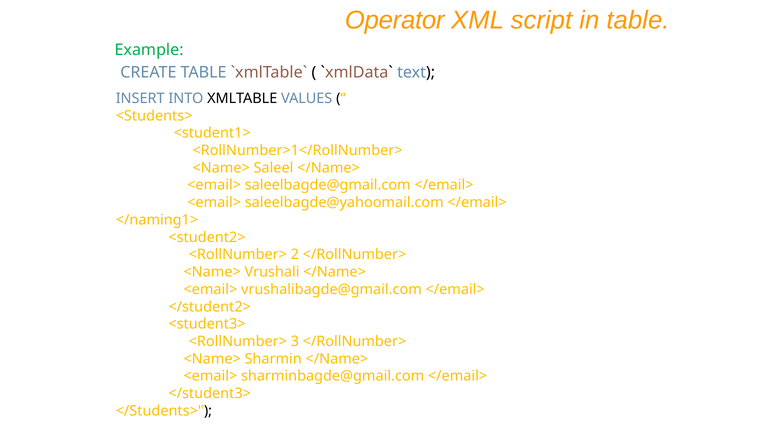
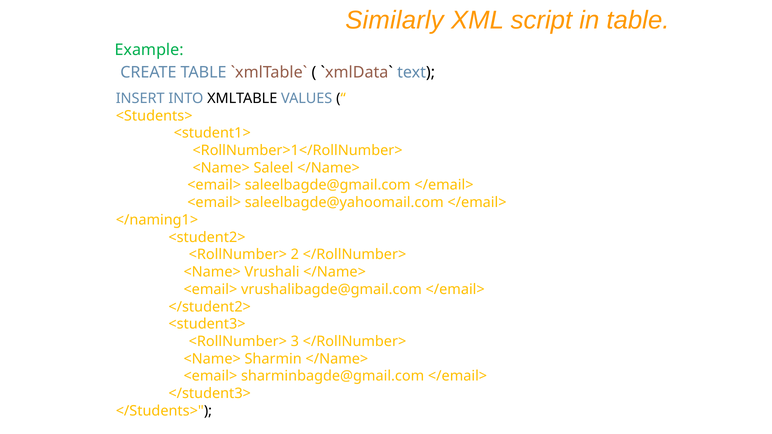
Operator: Operator -> Similarly
